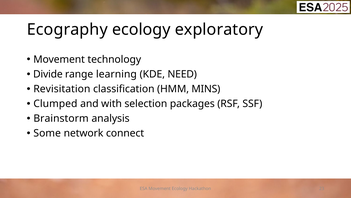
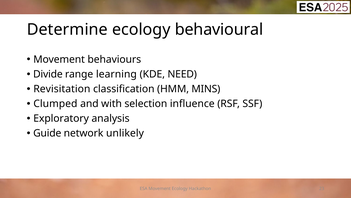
Ecography: Ecography -> Determine
exploratory: exploratory -> behavioural
technology: technology -> behaviours
packages: packages -> influence
Brainstorm: Brainstorm -> Exploratory
Some: Some -> Guide
connect: connect -> unlikely
